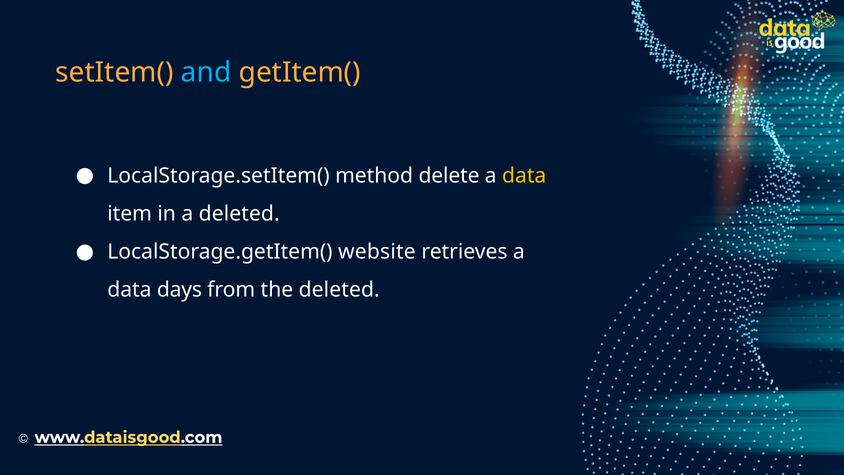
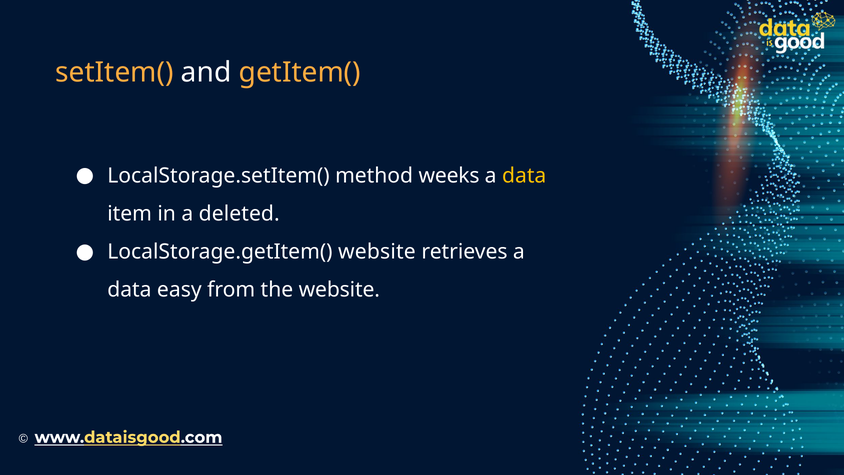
and colour: light blue -> white
delete: delete -> weeks
days: days -> easy
the deleted: deleted -> website
